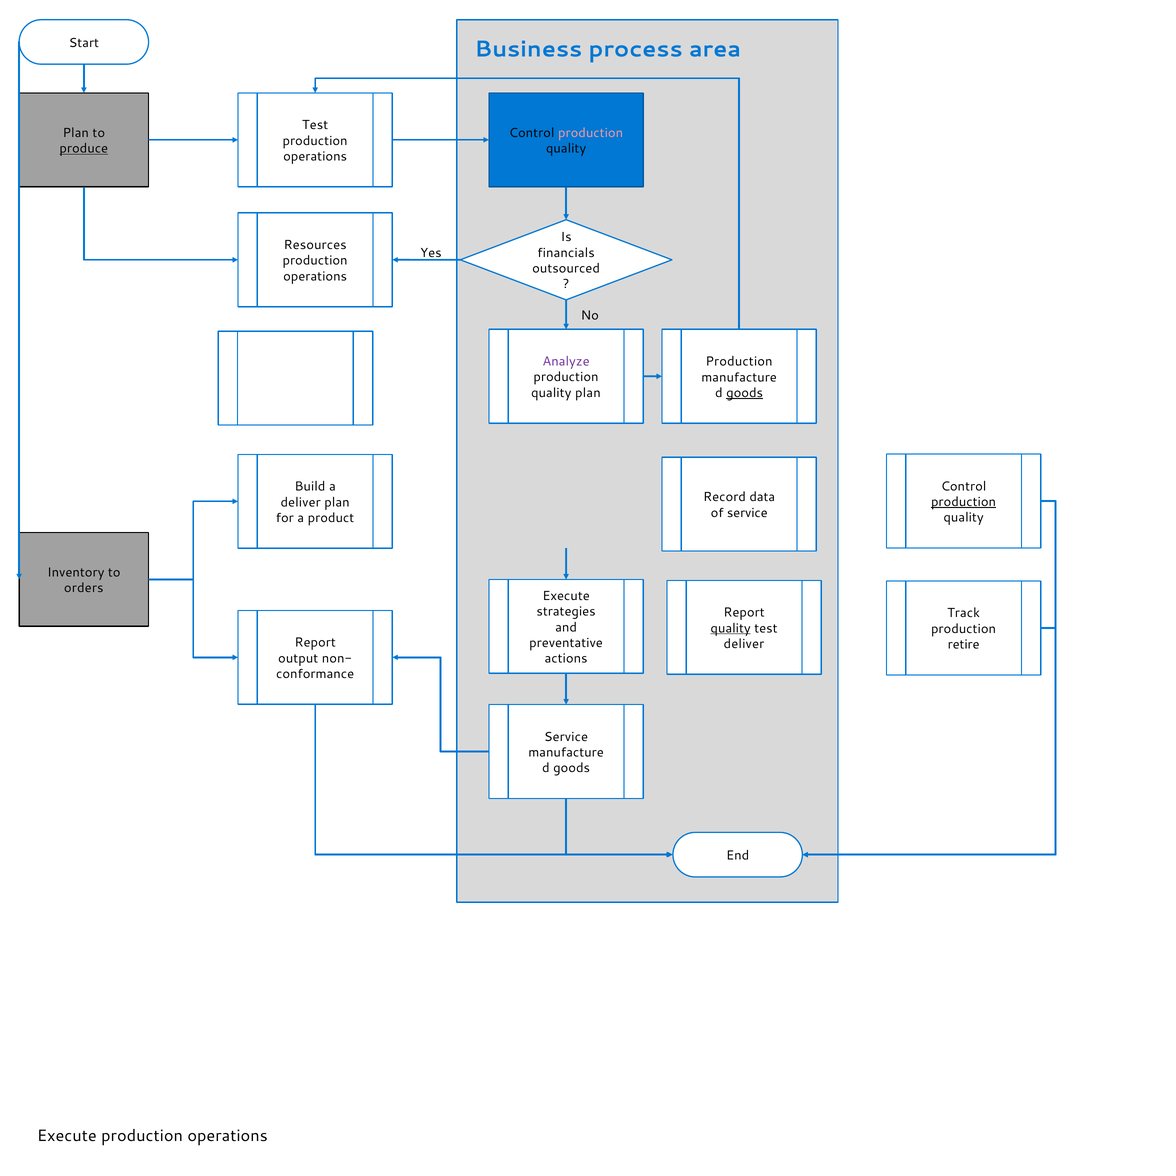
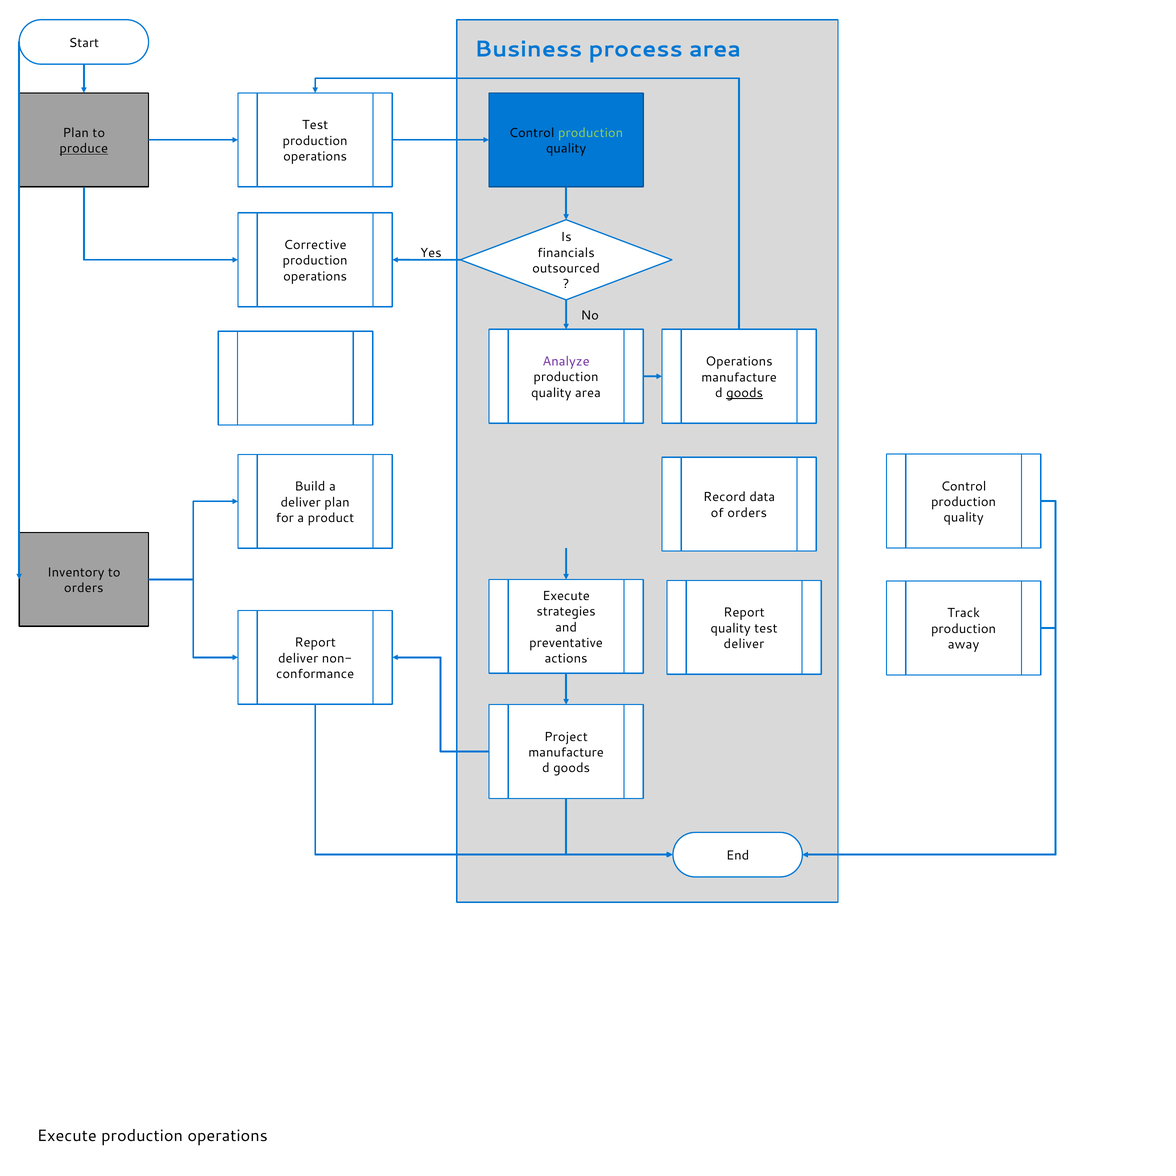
production at (591, 133) colour: pink -> light green
Resources: Resources -> Corrective
Production at (739, 362): Production -> Operations
quality plan: plan -> area
production at (964, 502) underline: present -> none
of service: service -> orders
quality at (731, 628) underline: present -> none
retire: retire -> away
output at (298, 658): output -> deliver
Service at (566, 737): Service -> Project
